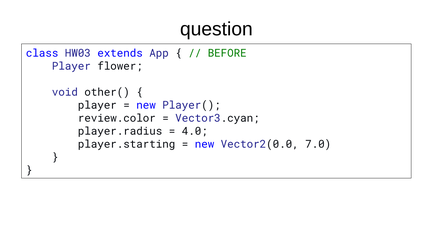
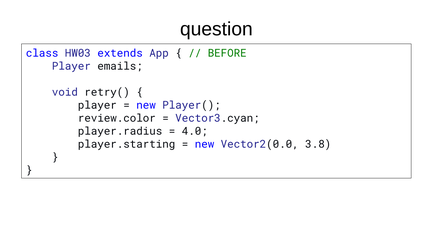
flower: flower -> emails
other(: other( -> retry(
7.0: 7.0 -> 3.8
